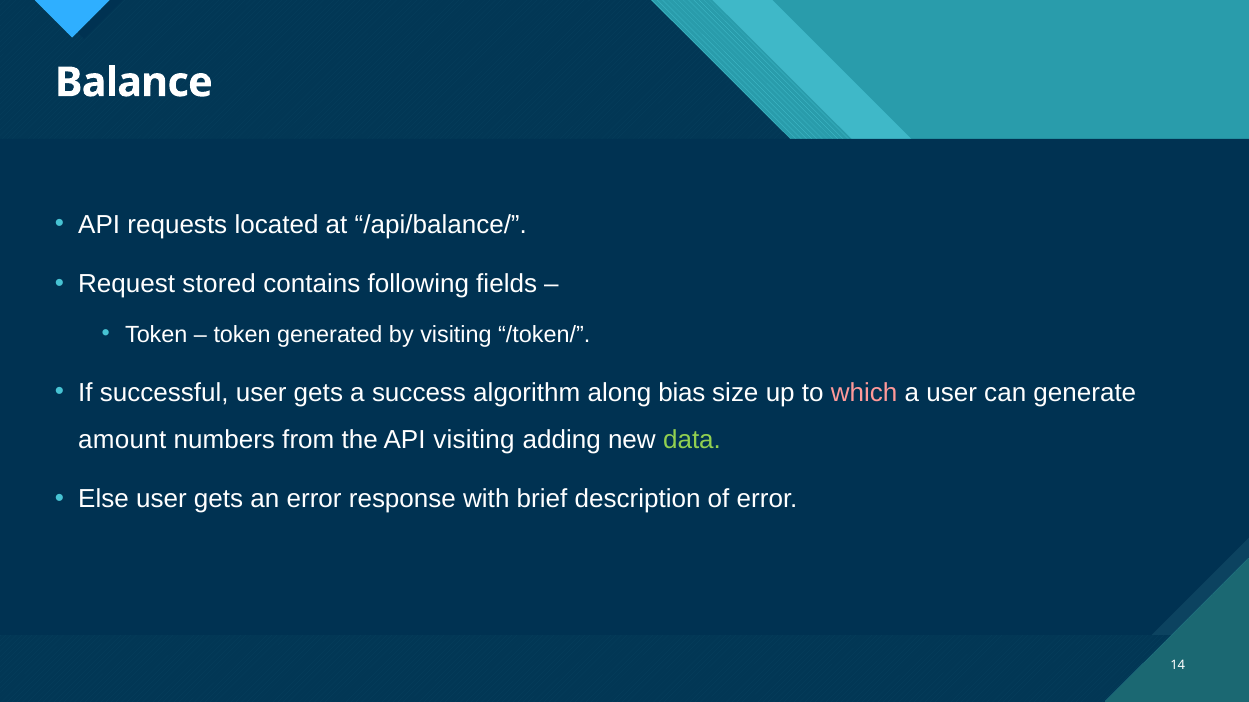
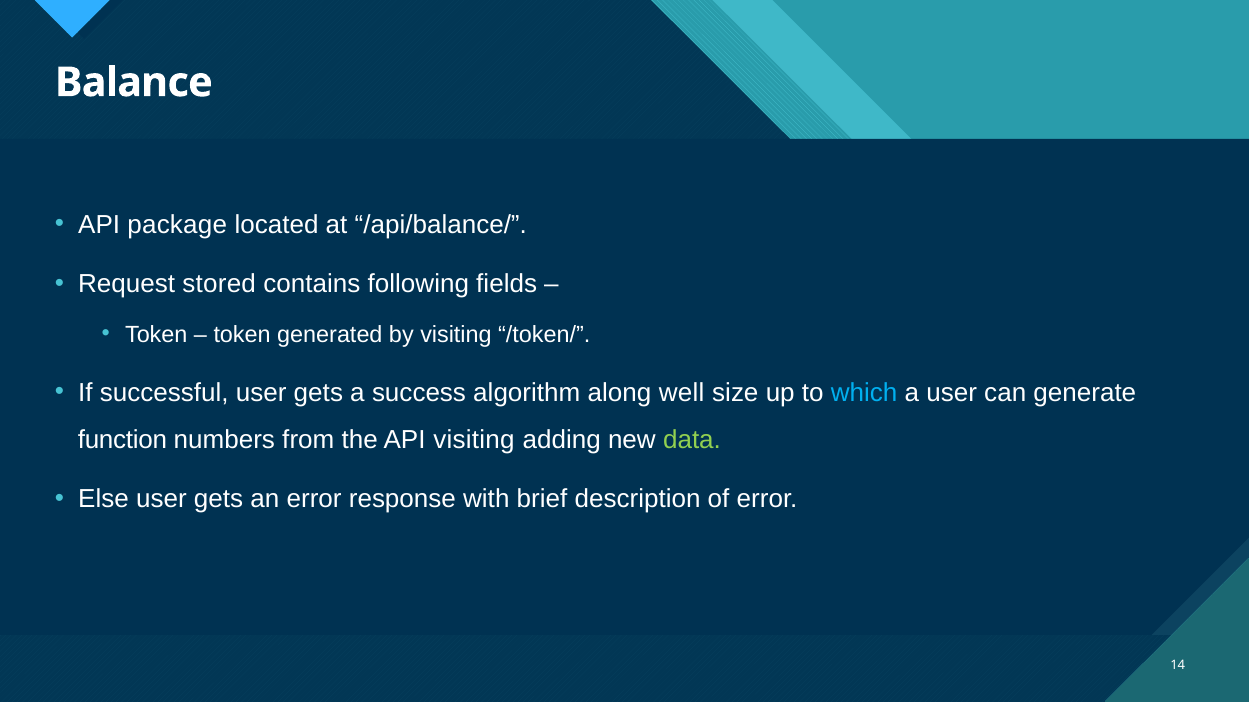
requests: requests -> package
bias: bias -> well
which colour: pink -> light blue
amount: amount -> function
